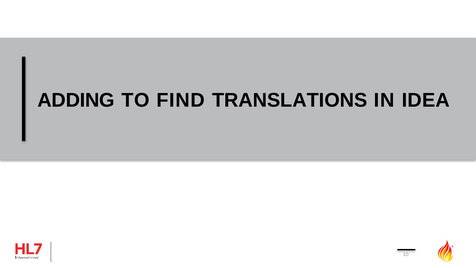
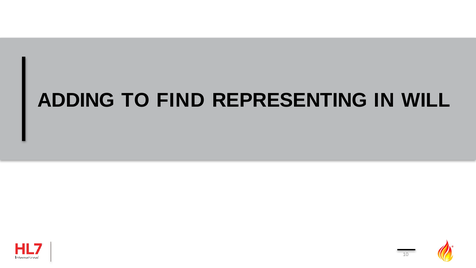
TRANSLATIONS: TRANSLATIONS -> REPRESENTING
IDEA: IDEA -> WILL
